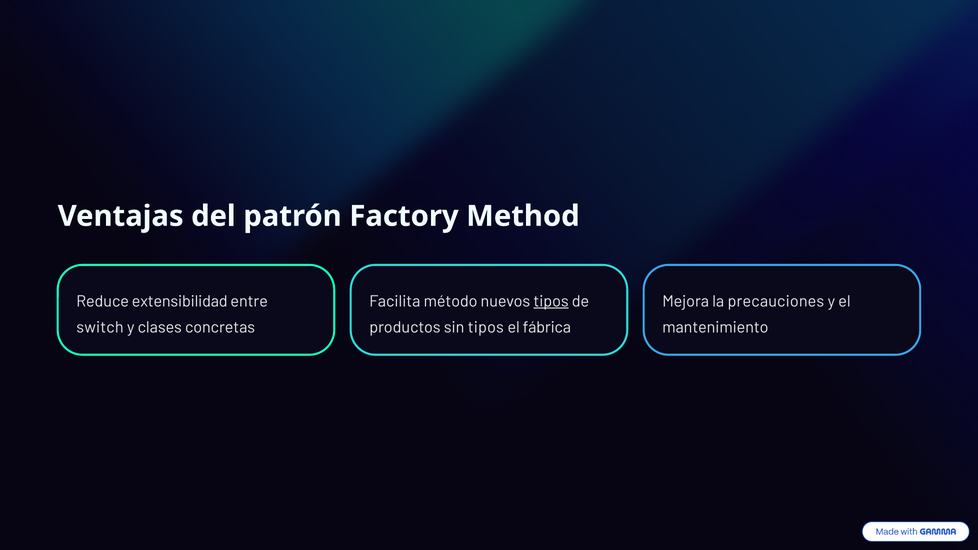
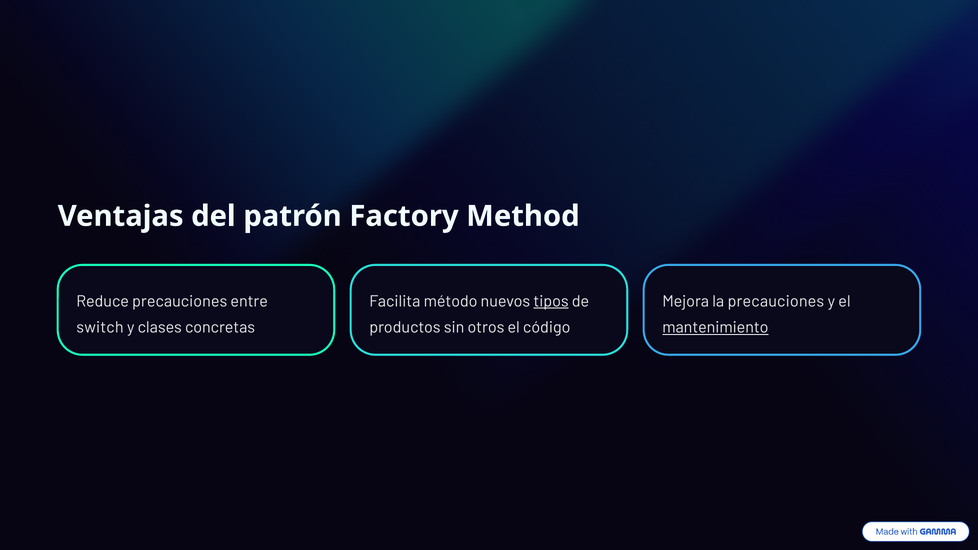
Reduce extensibilidad: extensibilidad -> precauciones
sin tipos: tipos -> otros
fábrica: fábrica -> código
mantenimiento underline: none -> present
